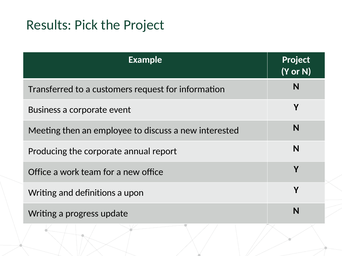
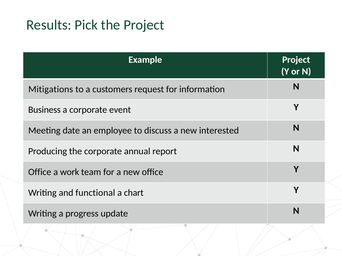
Transferred: Transferred -> Mitigations
then: then -> date
definitions: definitions -> functional
upon: upon -> chart
